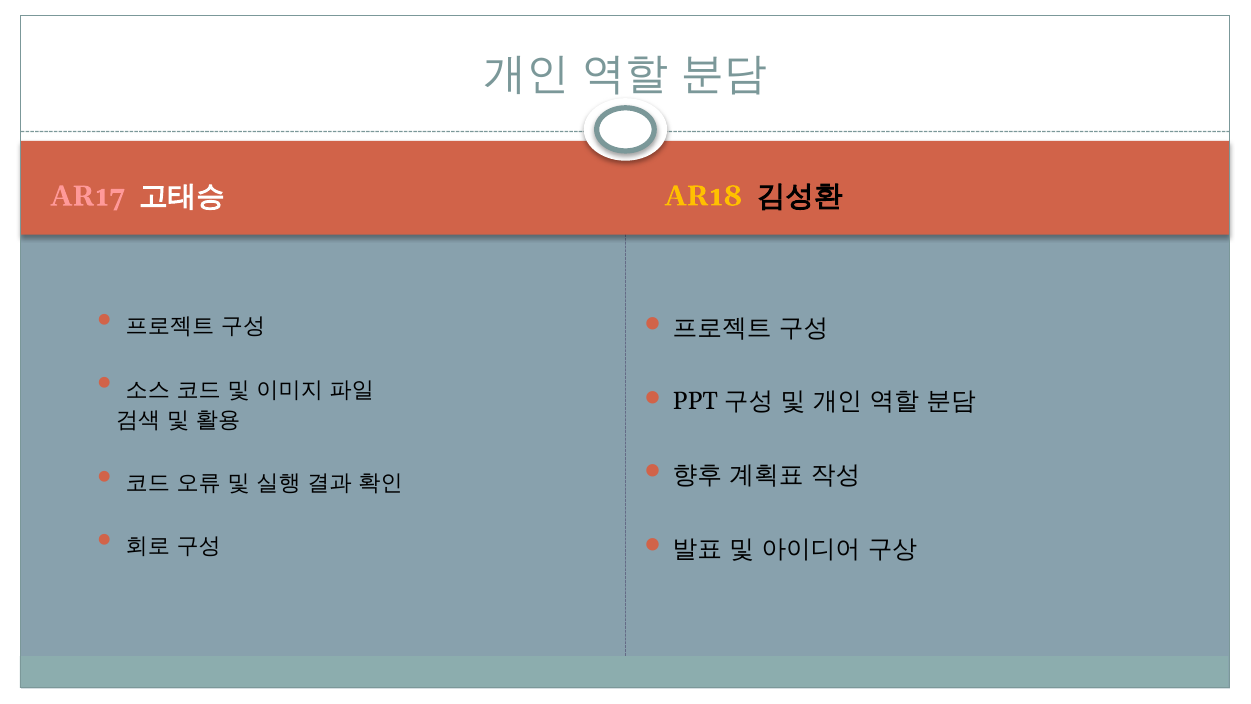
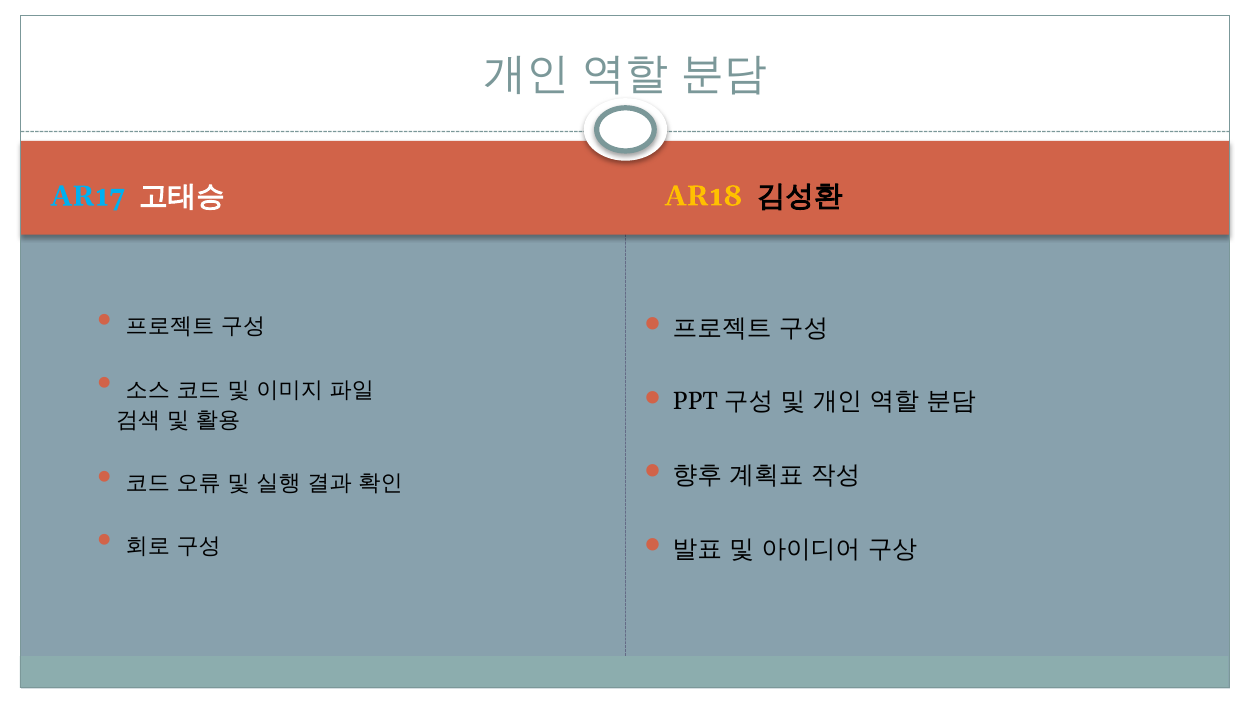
AR17 colour: pink -> light blue
